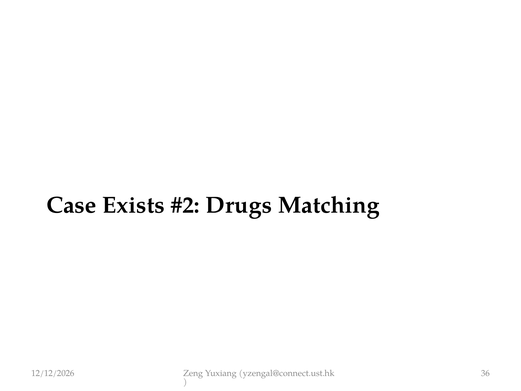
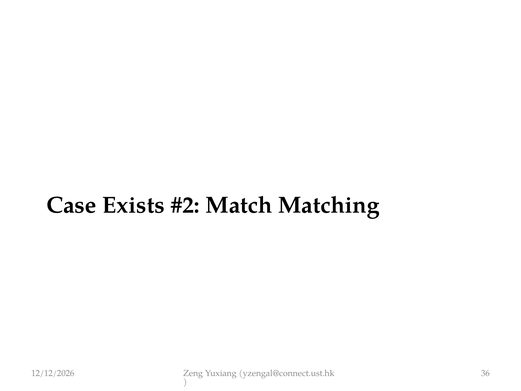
Drugs: Drugs -> Match
